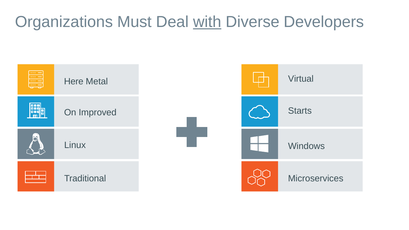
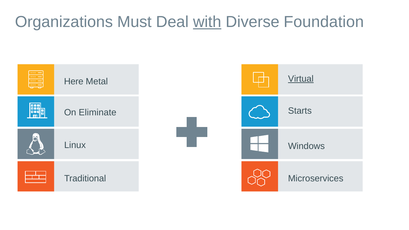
Developers: Developers -> Foundation
Virtual underline: none -> present
Improved: Improved -> Eliminate
